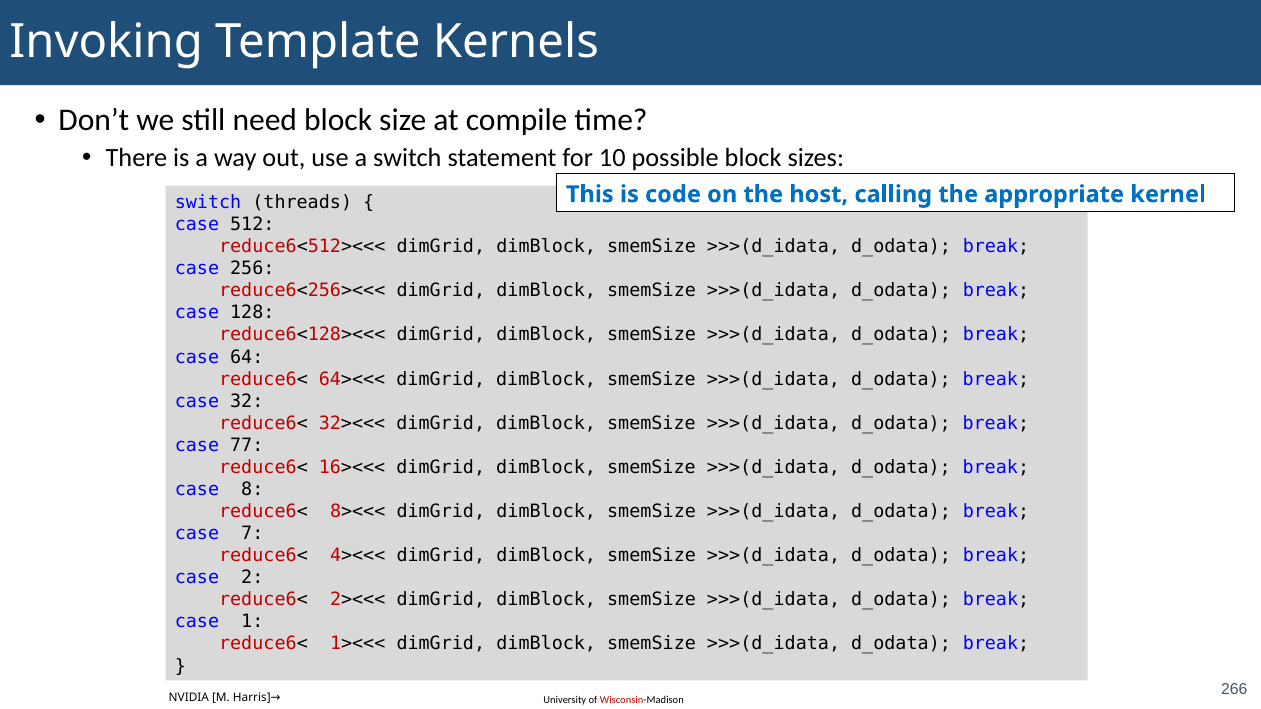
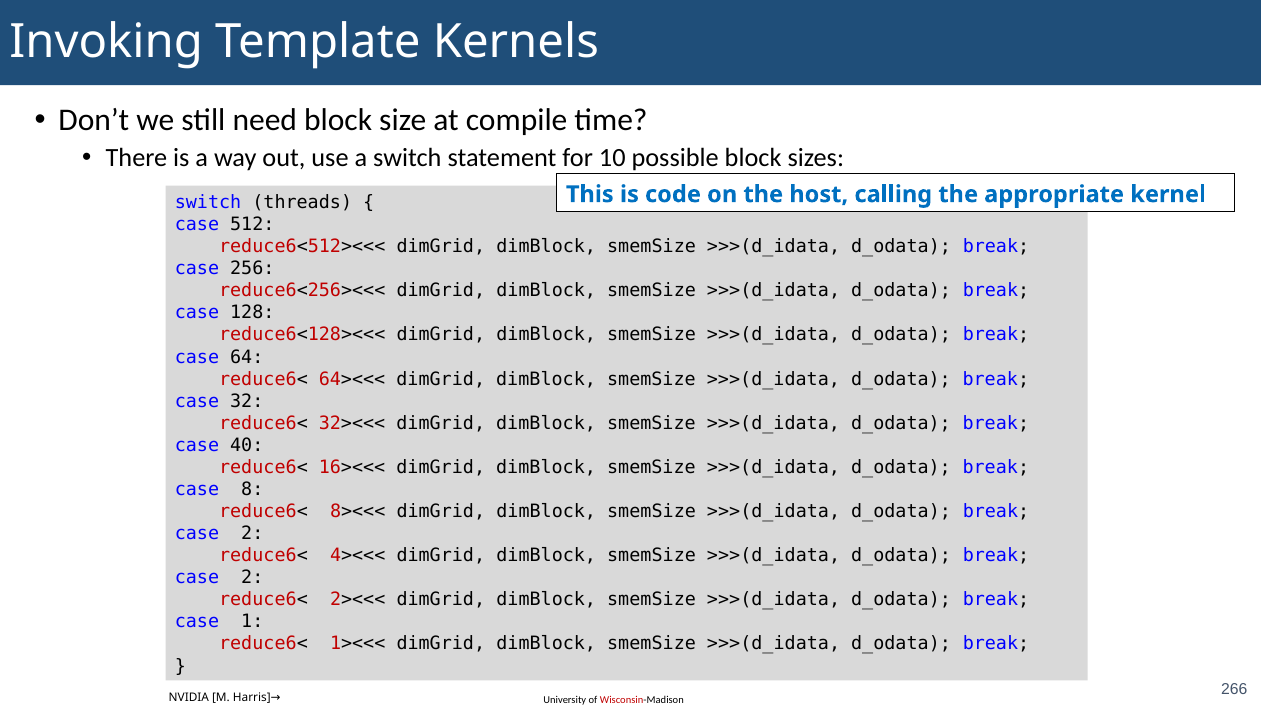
77: 77 -> 40
7 at (252, 534): 7 -> 2
